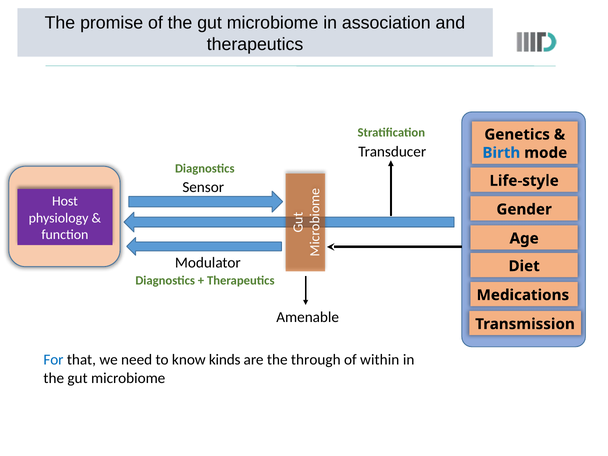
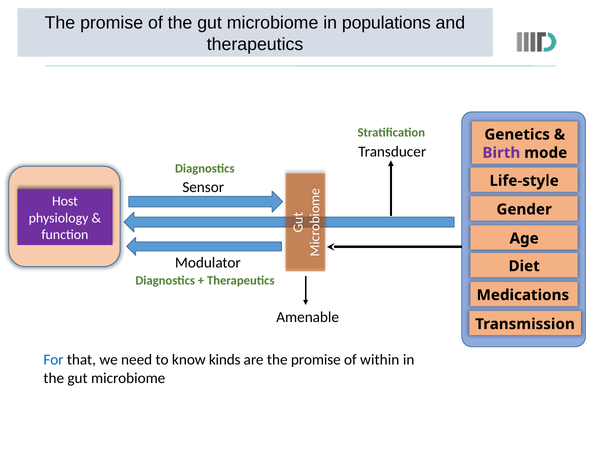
association: association -> populations
Birth colour: blue -> purple
are the through: through -> promise
